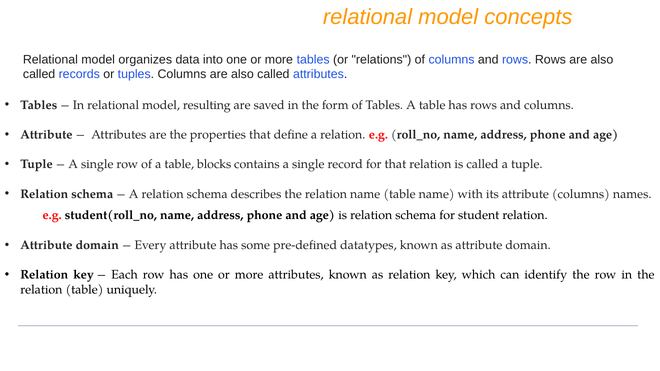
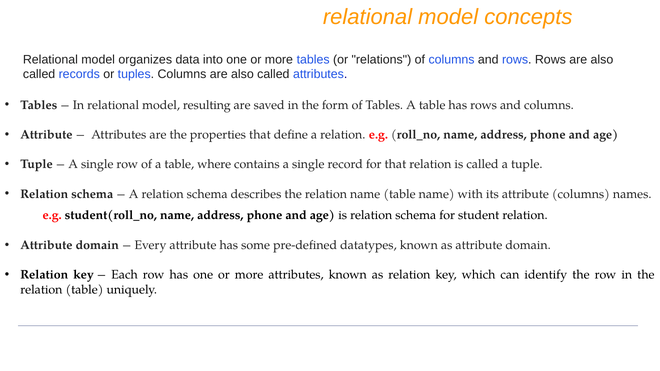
blocks: blocks -> where
